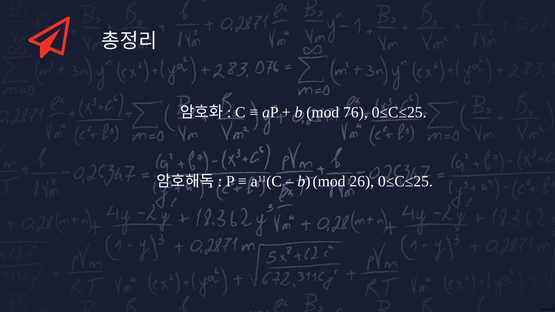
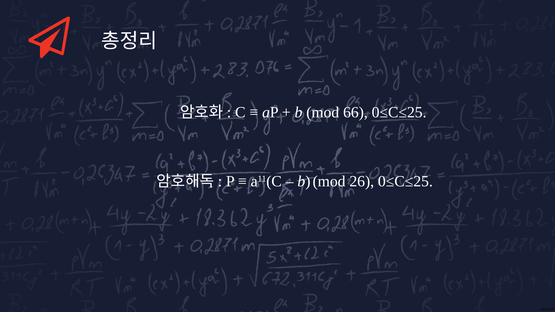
76: 76 -> 66
